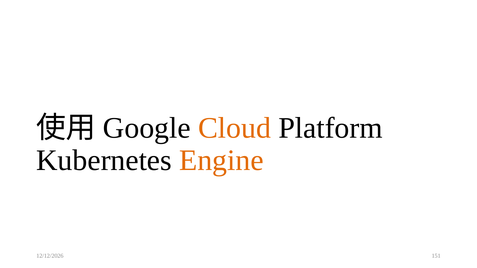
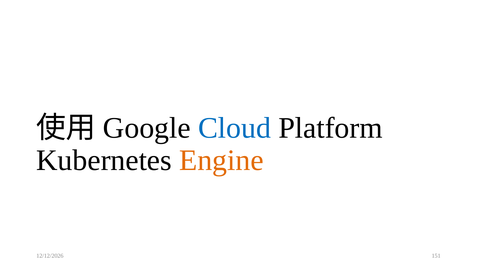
Cloud colour: orange -> blue
